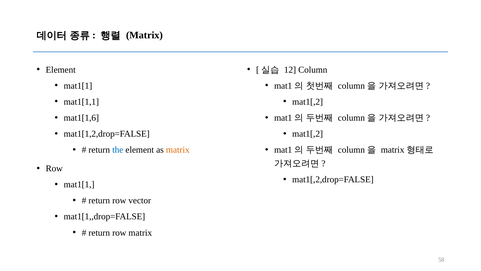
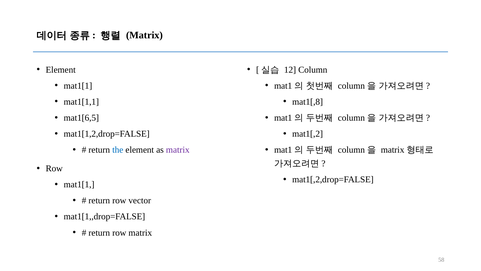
mat1[,2 at (308, 102): mat1[,2 -> mat1[,8
mat1[1,6: mat1[1,6 -> mat1[6,5
matrix at (178, 150) colour: orange -> purple
